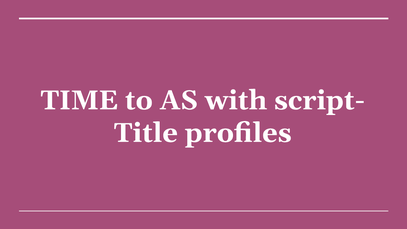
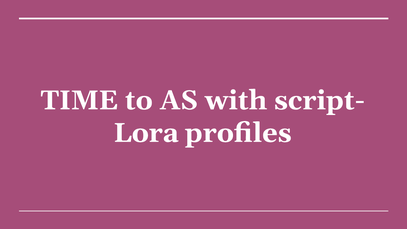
Title: Title -> Lora
